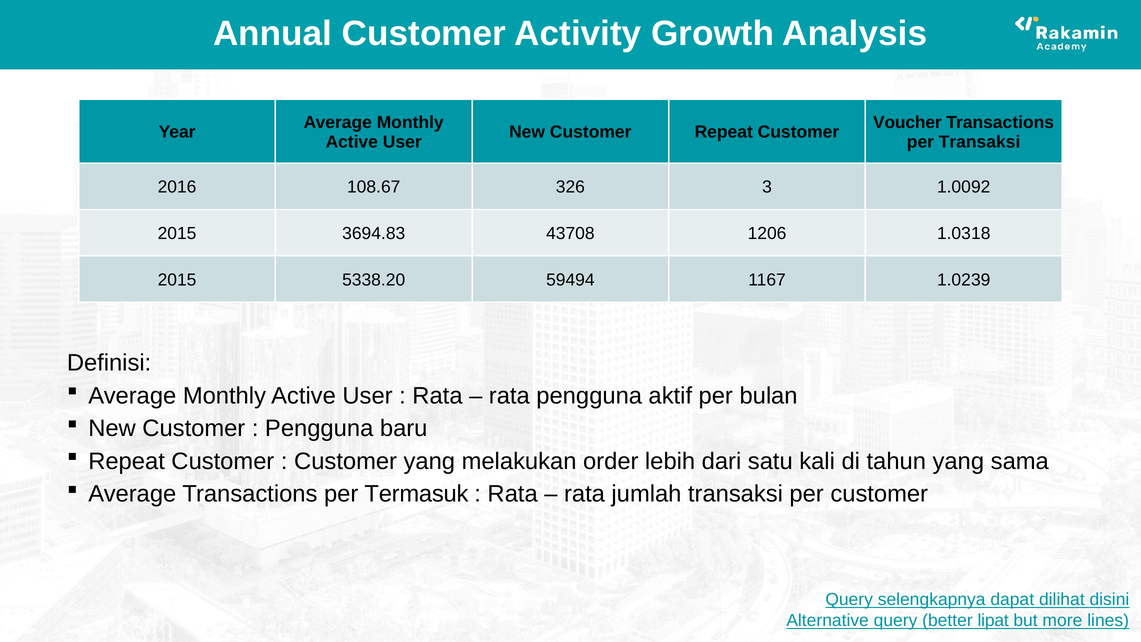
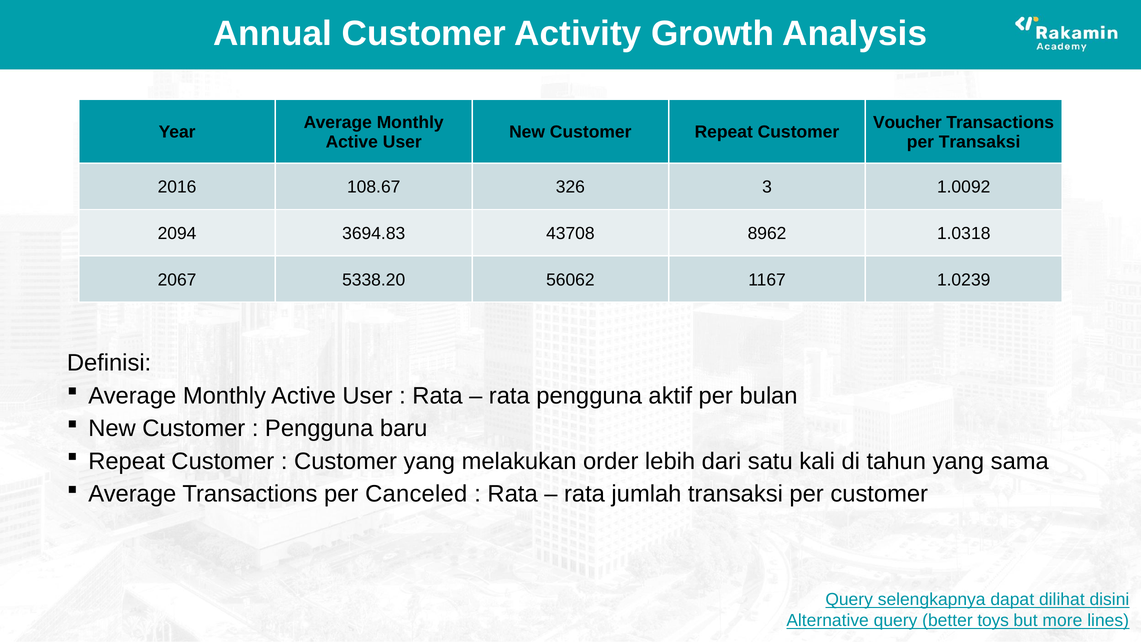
2015 at (177, 233): 2015 -> 2094
1206: 1206 -> 8962
2015 at (177, 280): 2015 -> 2067
59494: 59494 -> 56062
Termasuk: Termasuk -> Canceled
lipat: lipat -> toys
